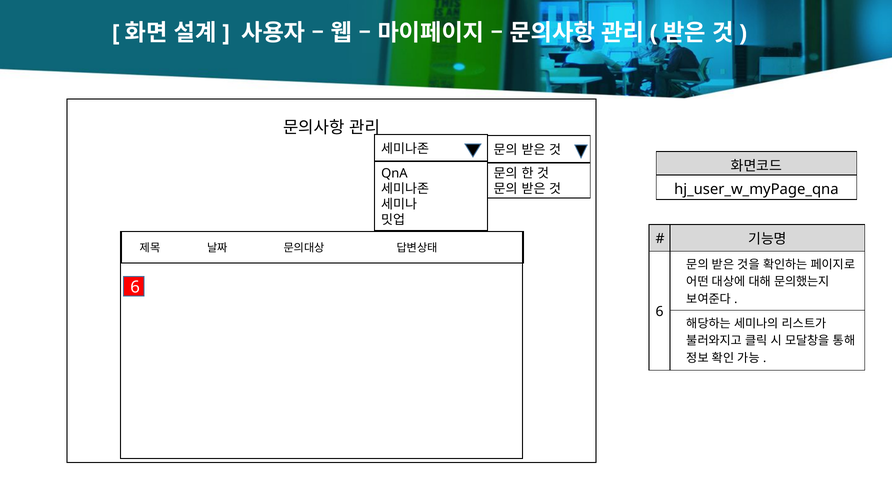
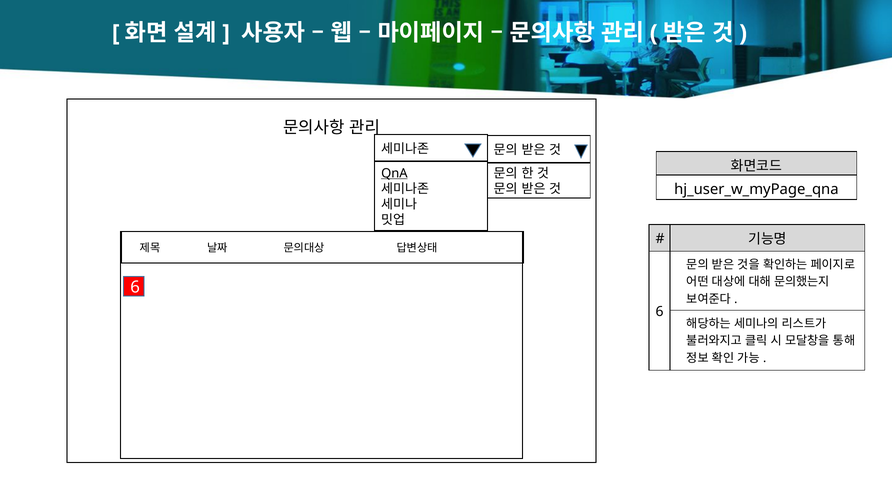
QnA underline: none -> present
